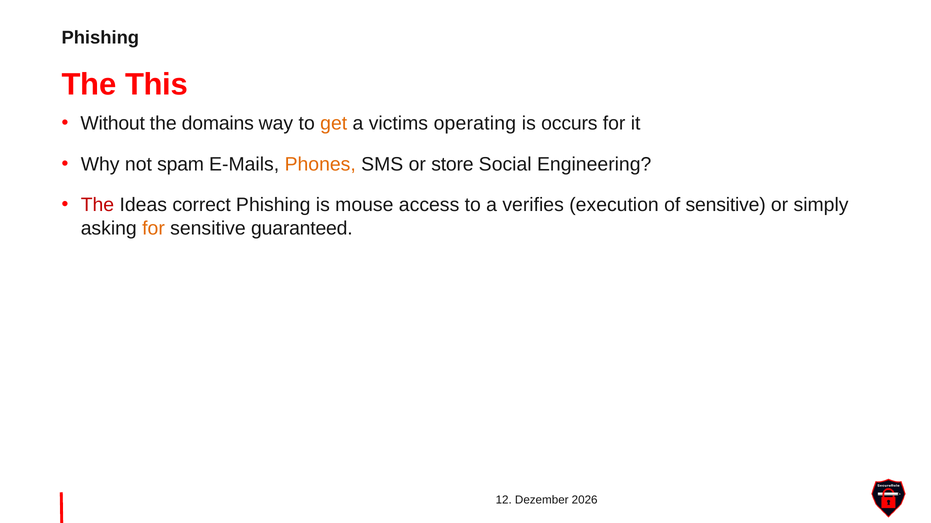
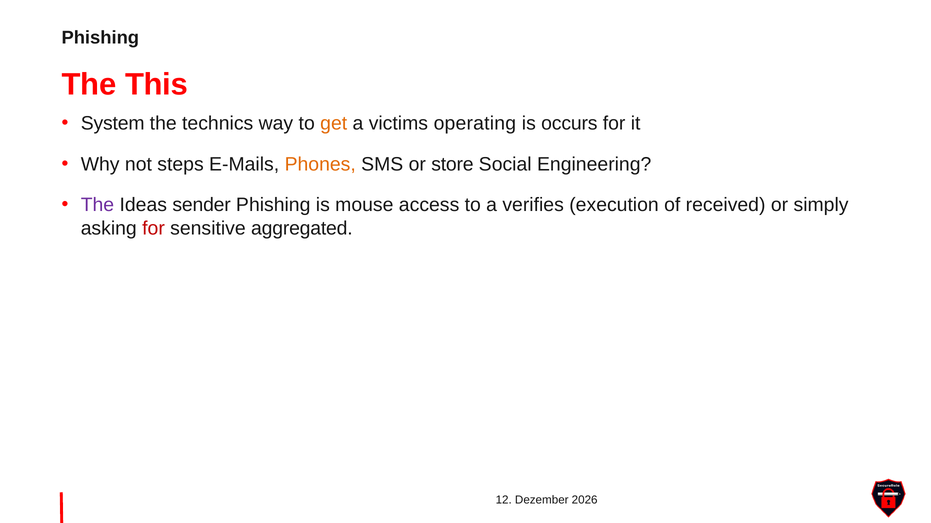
Without: Without -> System
domains: domains -> technics
spam: spam -> steps
The at (97, 205) colour: red -> purple
correct: correct -> sender
of sensitive: sensitive -> received
for at (154, 228) colour: orange -> red
guaranteed: guaranteed -> aggregated
